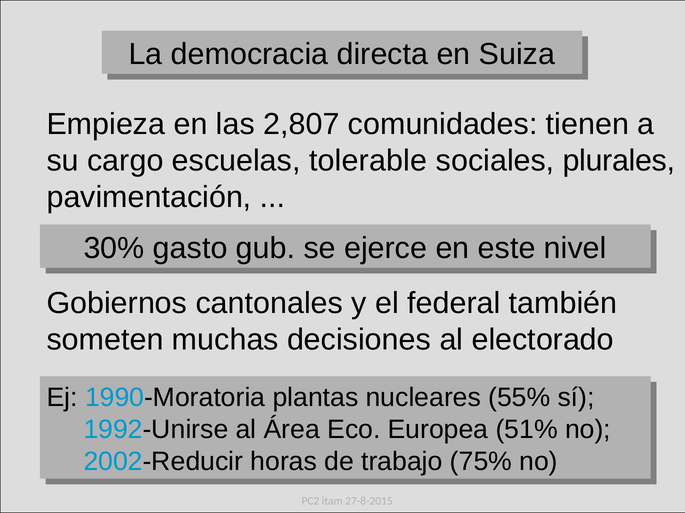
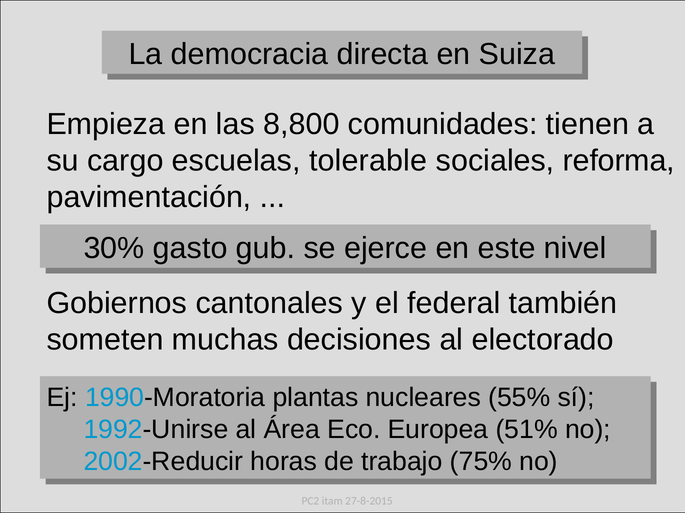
2,807: 2,807 -> 8,800
plurales: plurales -> reforma
